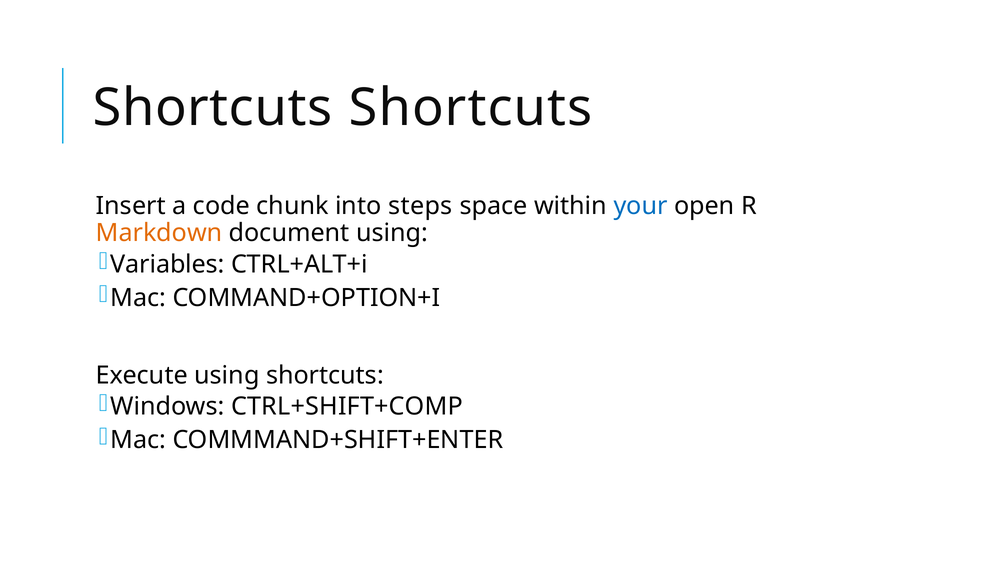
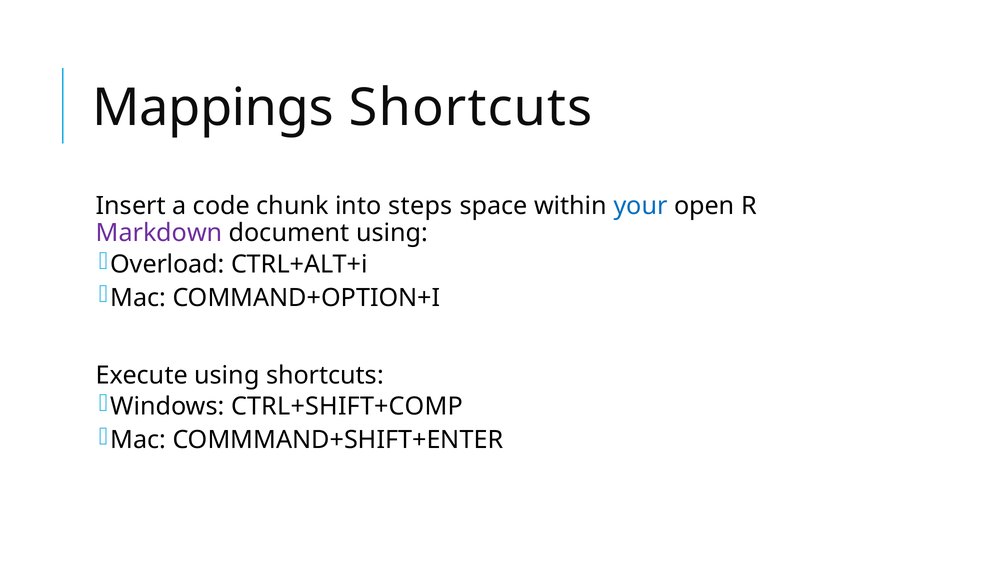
Shortcuts at (212, 108): Shortcuts -> Mappings
Markdown colour: orange -> purple
Variables: Variables -> Overload
